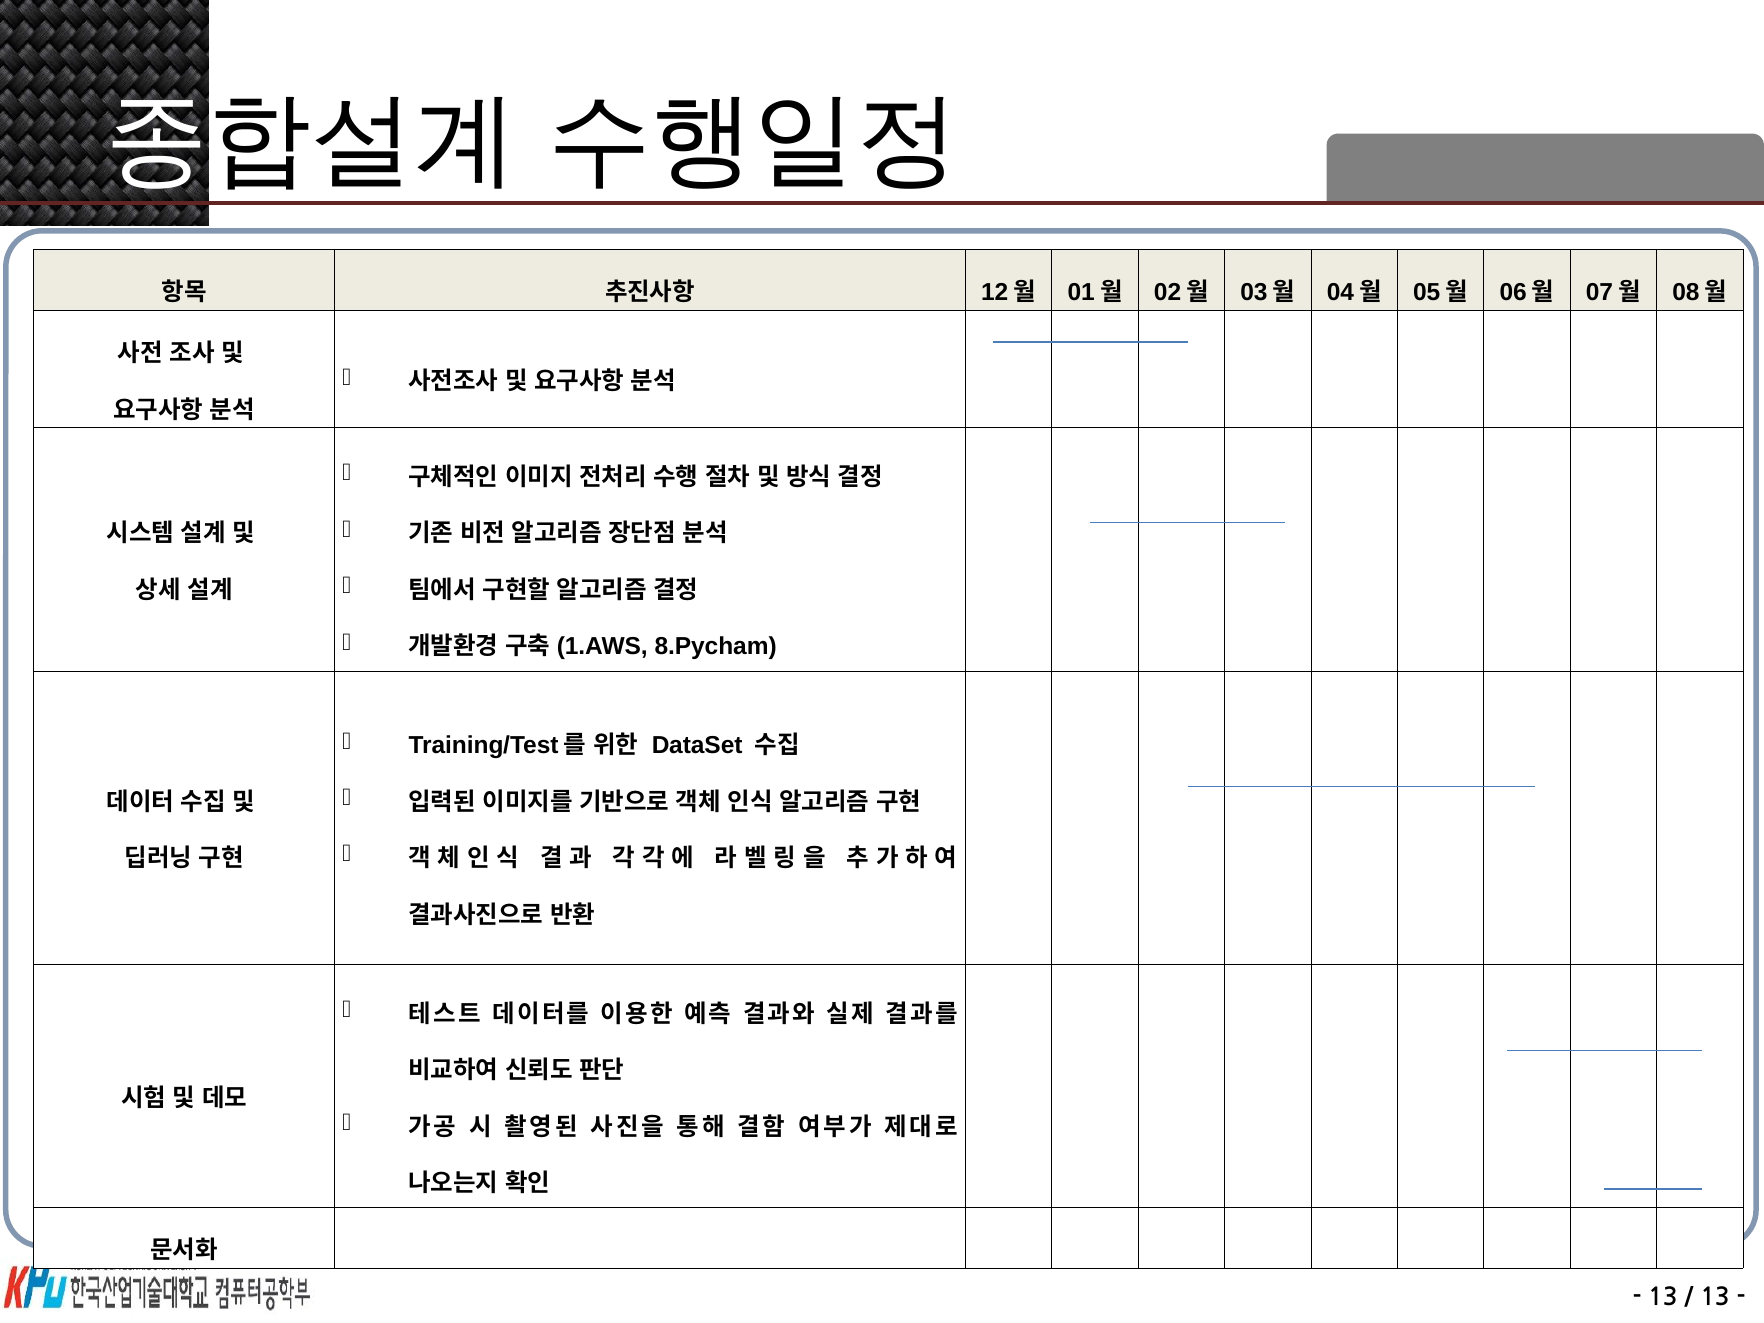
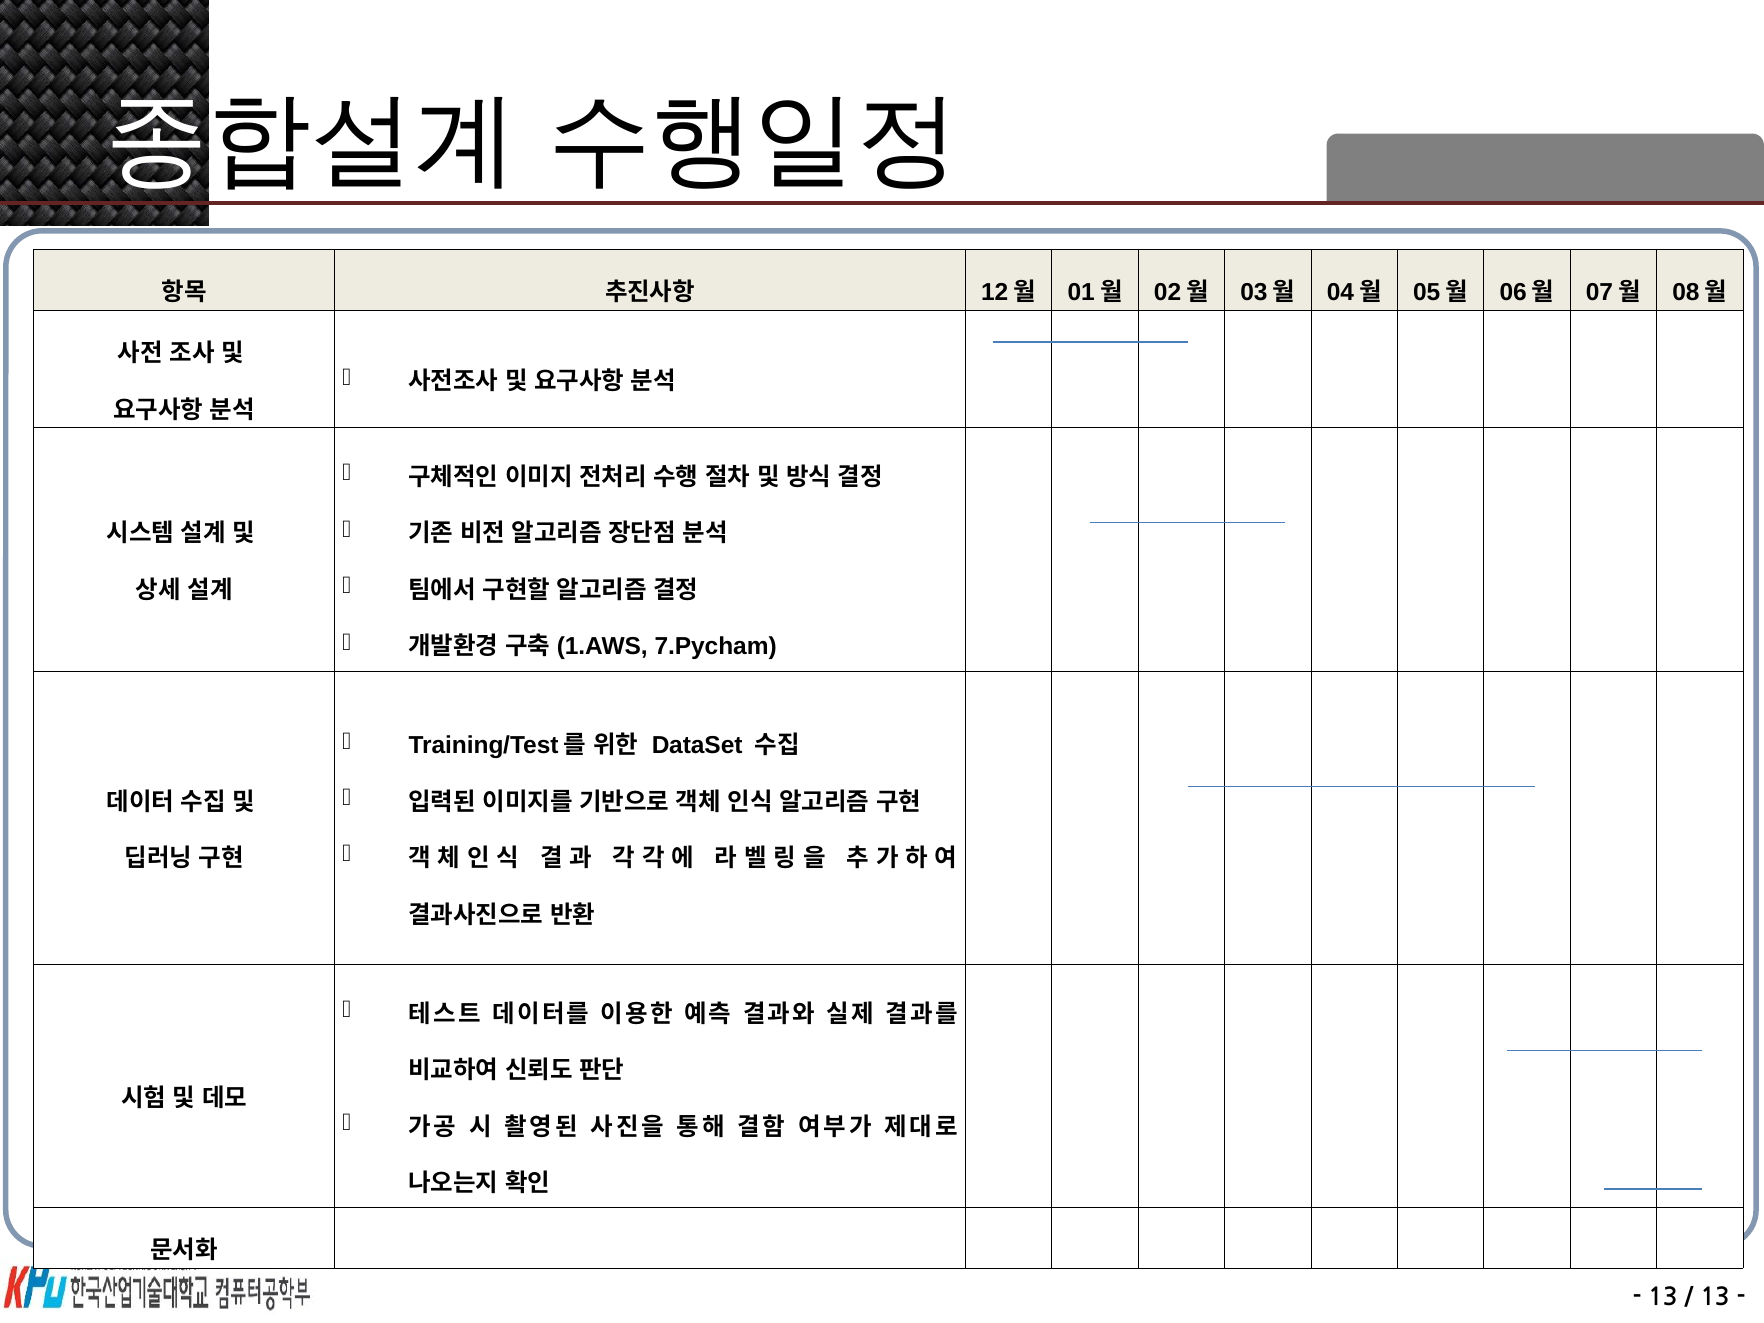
8.Pycham: 8.Pycham -> 7.Pycham
